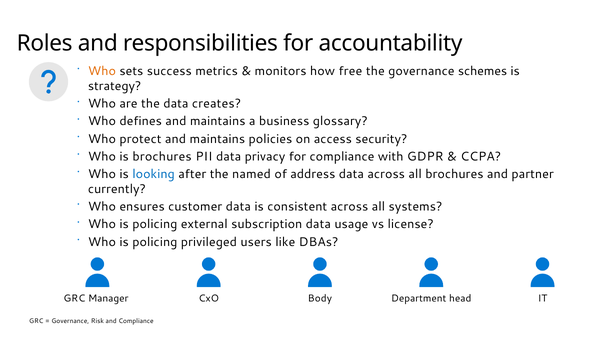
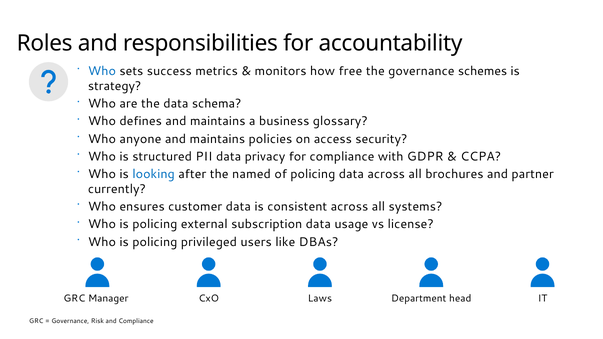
Who at (102, 71) colour: orange -> blue
creates: creates -> schema
protect: protect -> anyone
is brochures: brochures -> structured
of address: address -> policing
Body: Body -> Laws
